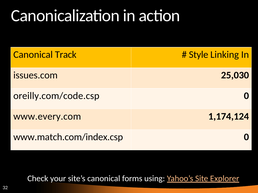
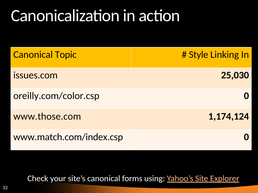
Track: Track -> Topic
oreilly.com/code.csp: oreilly.com/code.csp -> oreilly.com/color.csp
www.every.com: www.every.com -> www.those.com
